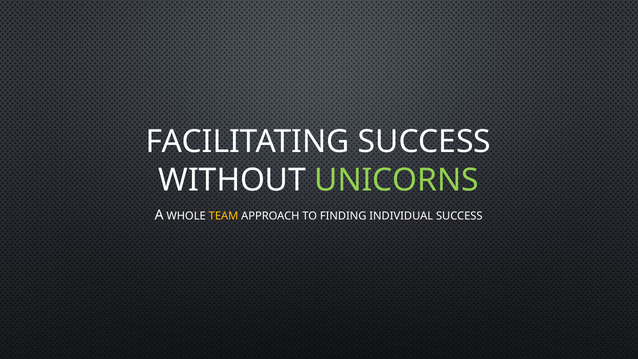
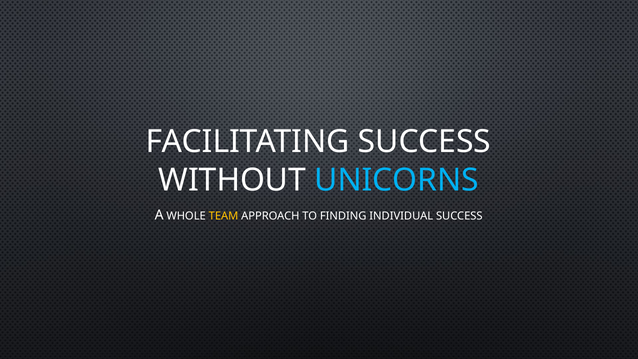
UNICORNS colour: light green -> light blue
